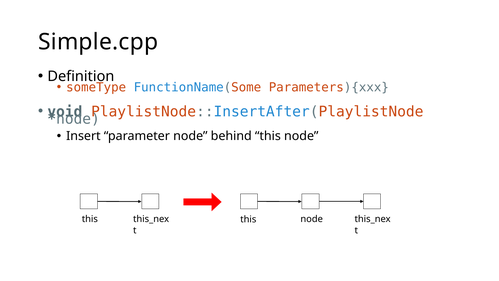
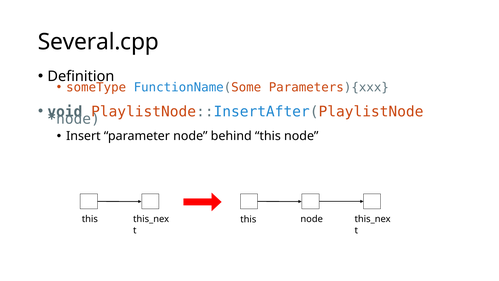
Simple.cpp: Simple.cpp -> Several.cpp
